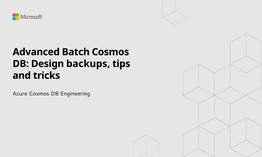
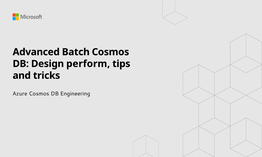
backups: backups -> perform
